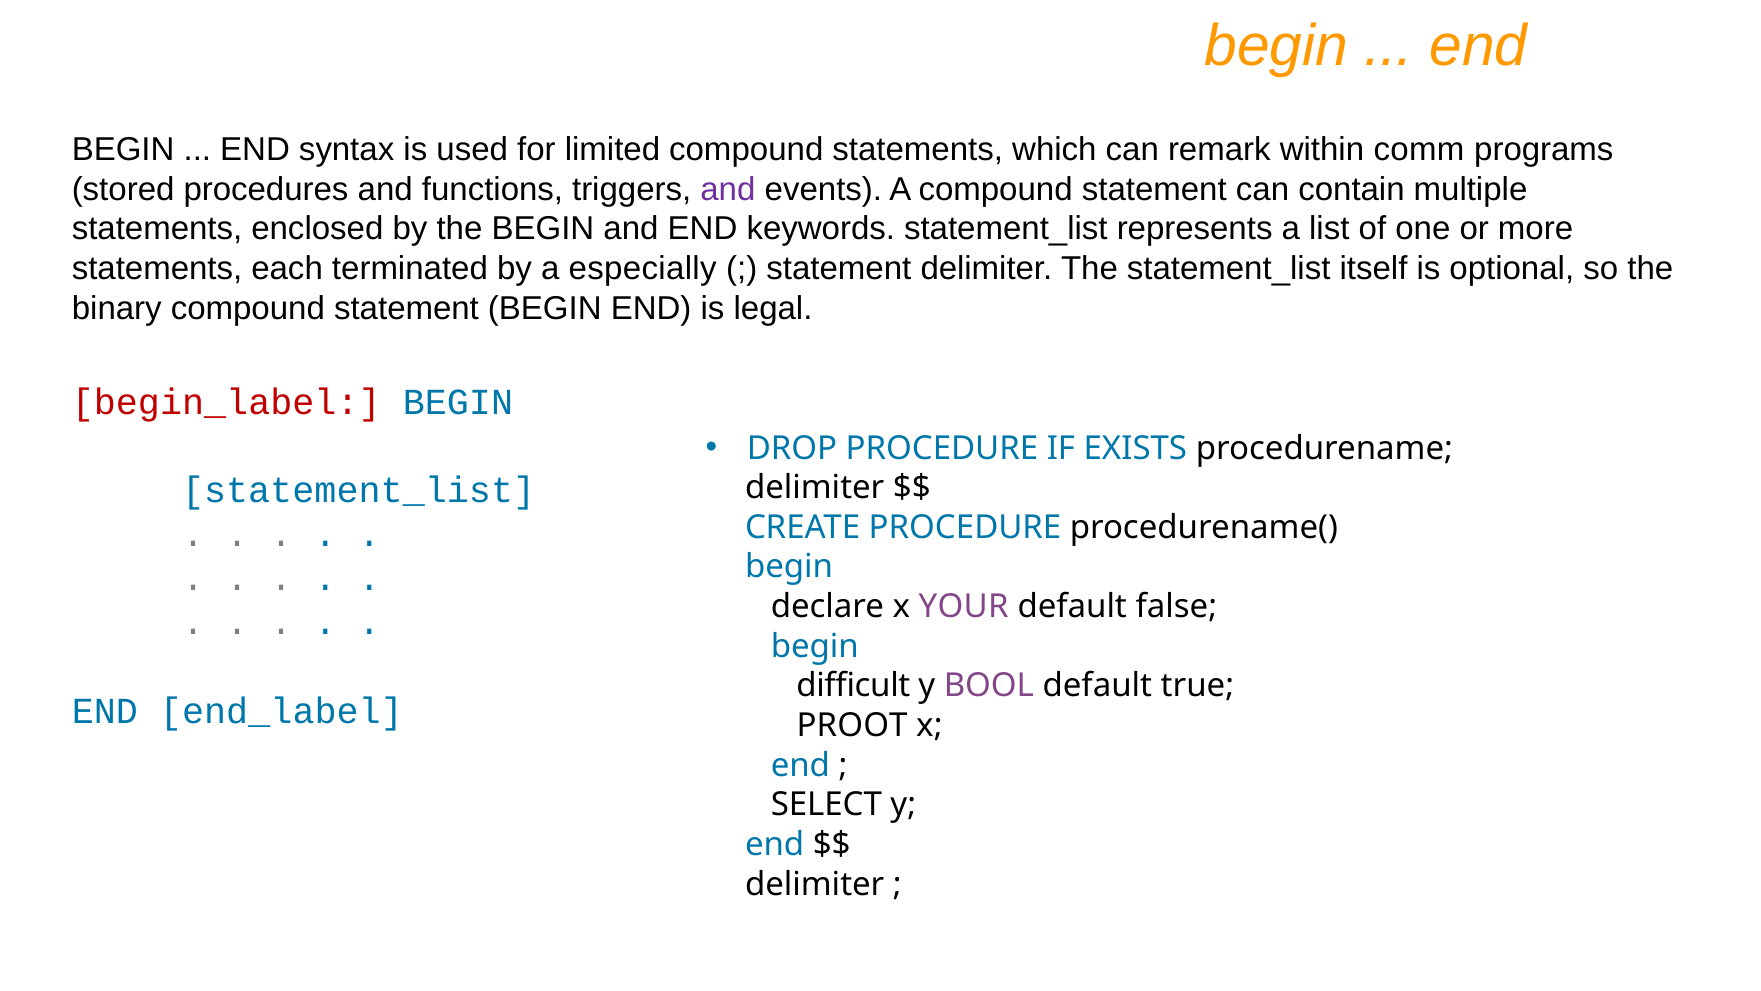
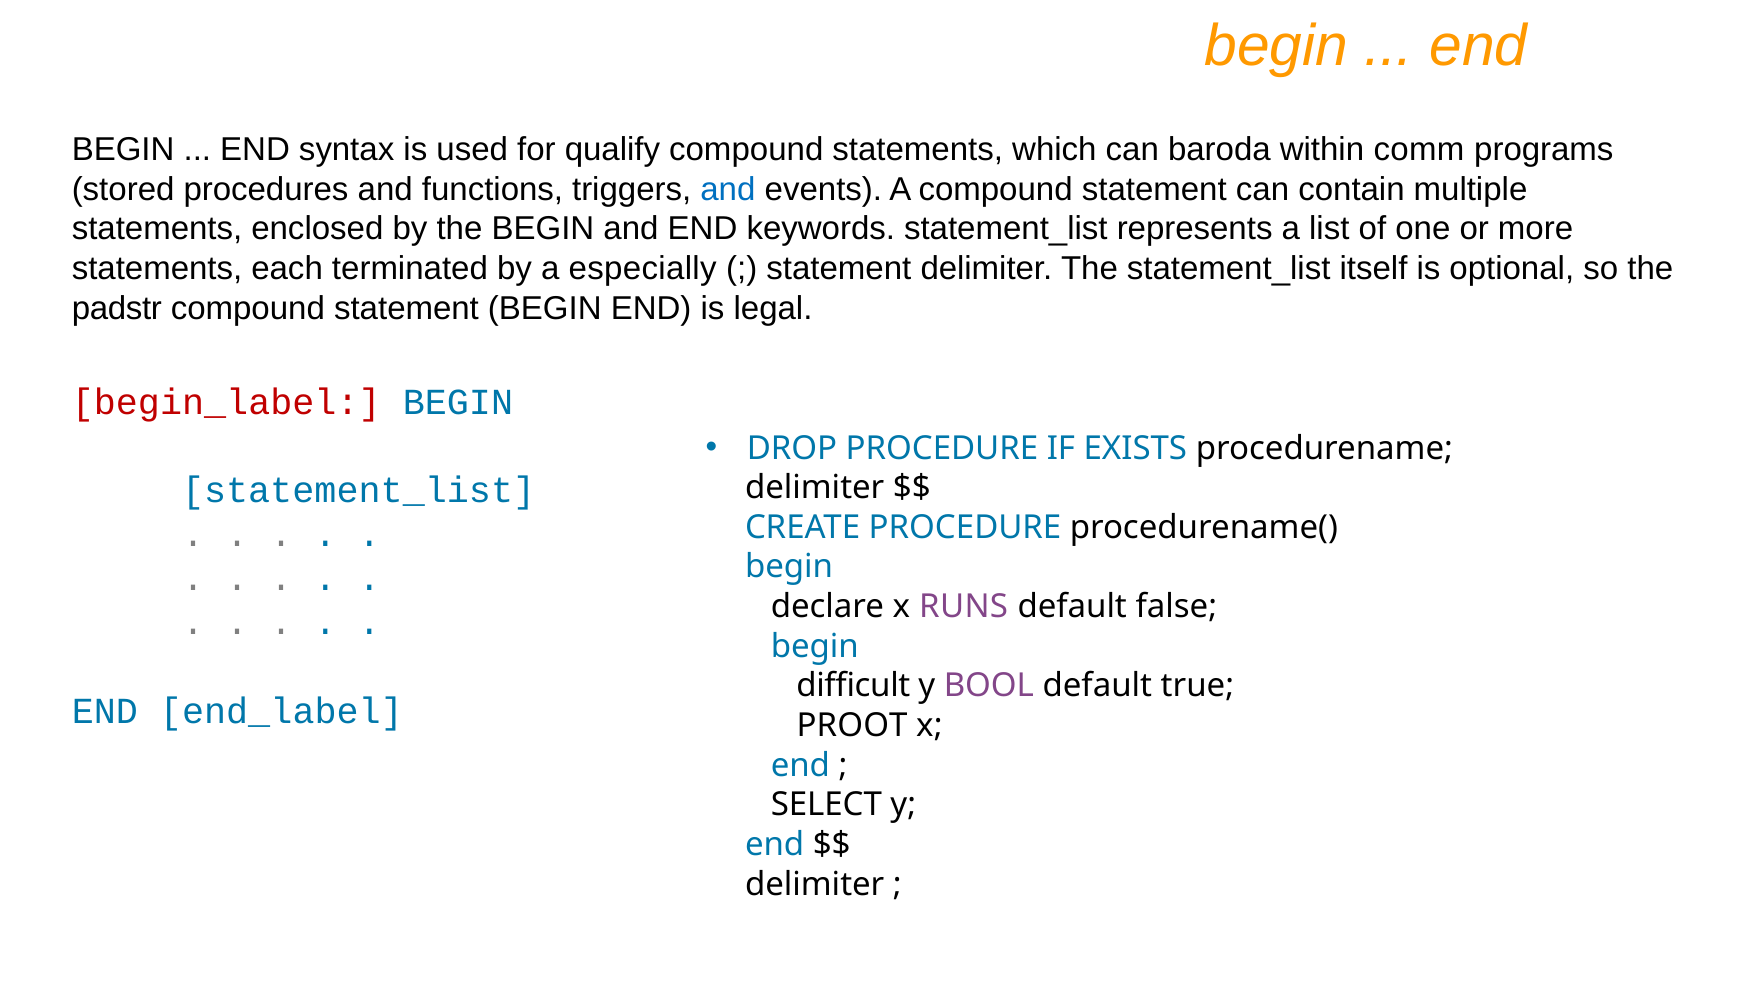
limited: limited -> qualify
remark: remark -> baroda
and at (728, 189) colour: purple -> blue
binary: binary -> padstr
YOUR: YOUR -> RUNS
